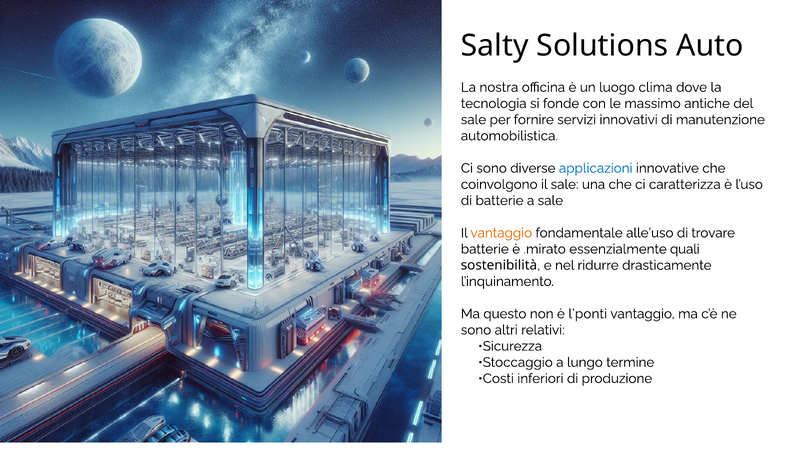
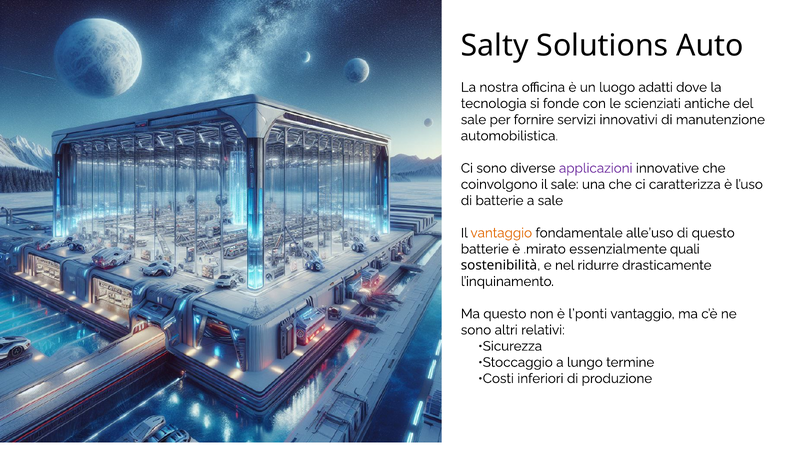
clima: clima -> adatti
massimo: massimo -> scienziati
applicazioni colour: blue -> purple
di trovare: trovare -> questo
